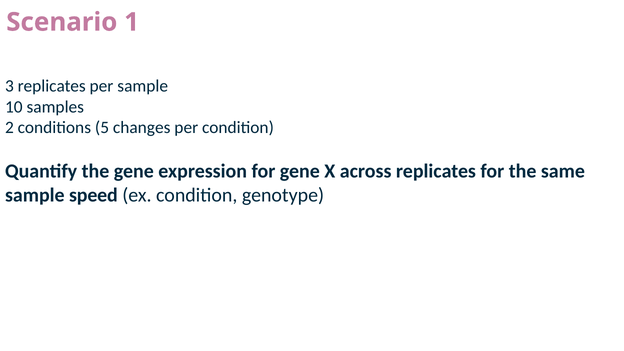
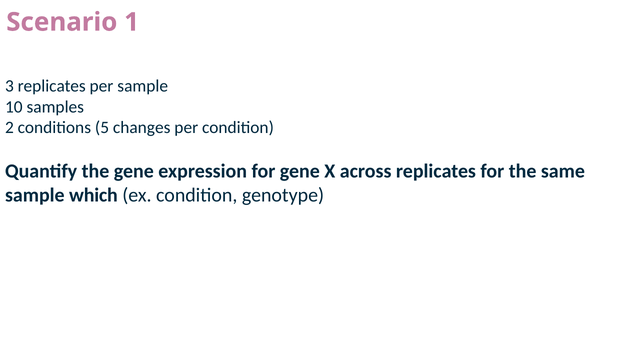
speed: speed -> which
